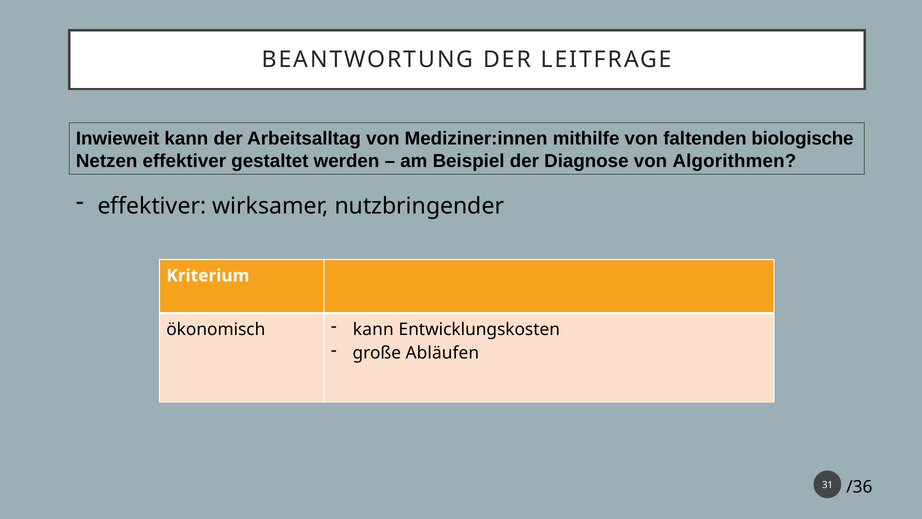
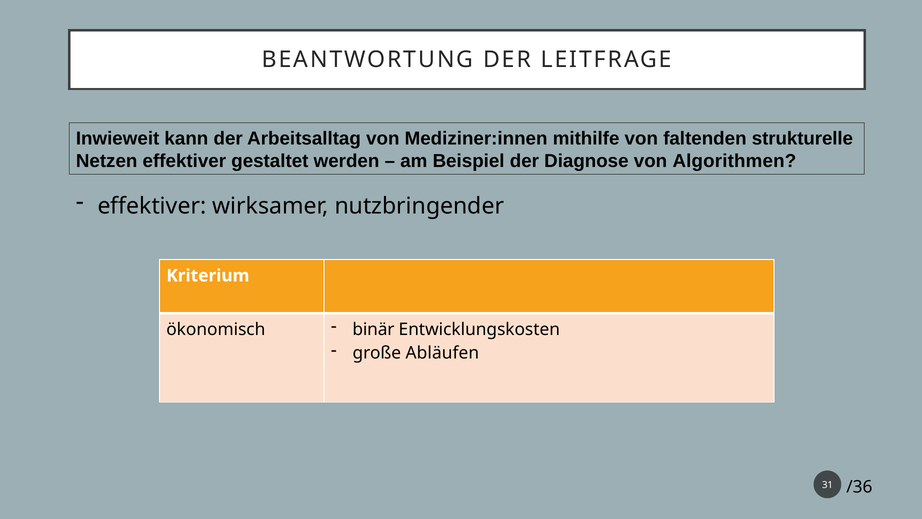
biologische: biologische -> strukturelle
kann at (373, 329): kann -> binär
